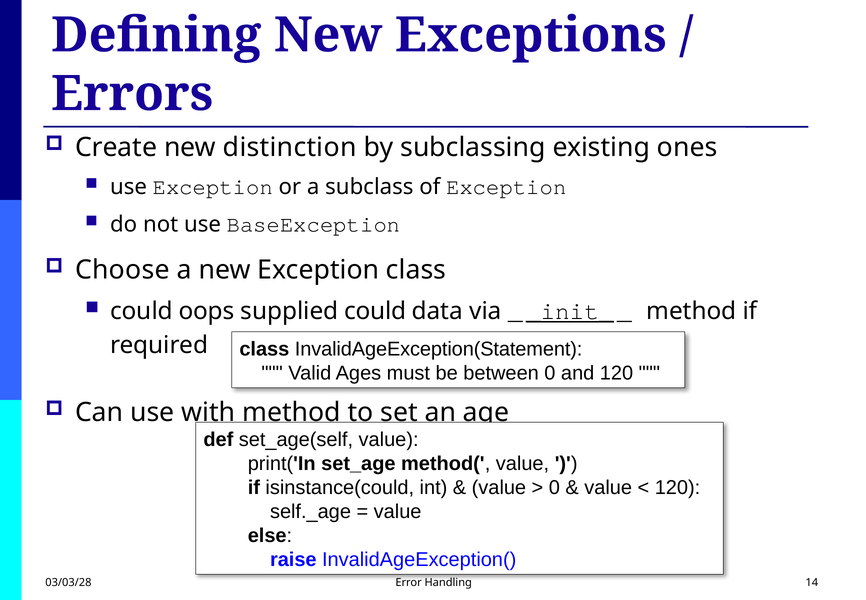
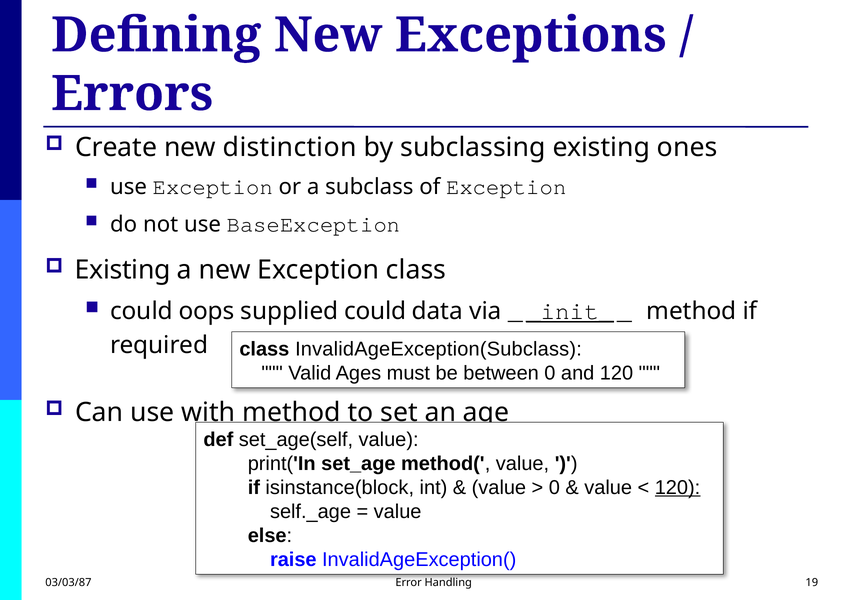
Choose at (122, 270): Choose -> Existing
InvalidAgeException(Statement: InvalidAgeException(Statement -> InvalidAgeException(Subclass
isinstance(could: isinstance(could -> isinstance(block
120 at (678, 487) underline: none -> present
03/03/28: 03/03/28 -> 03/03/87
14: 14 -> 19
